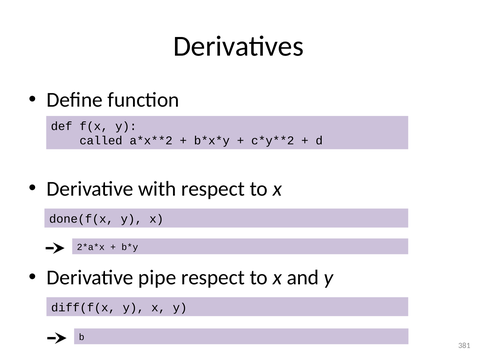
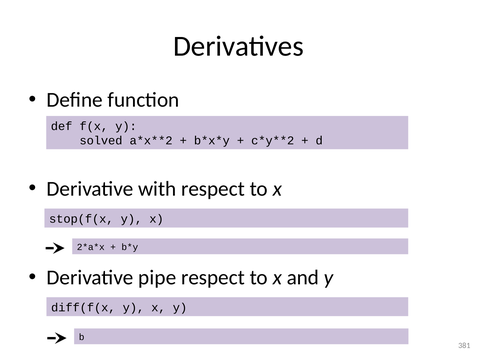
called: called -> solved
done(f(x: done(f(x -> stop(f(x
